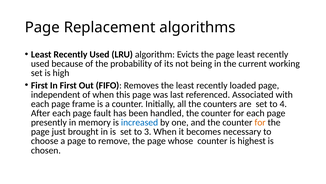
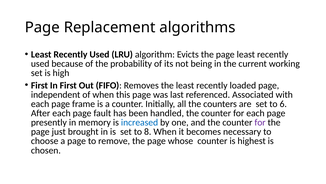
4: 4 -> 6
for at (260, 122) colour: orange -> purple
3: 3 -> 8
